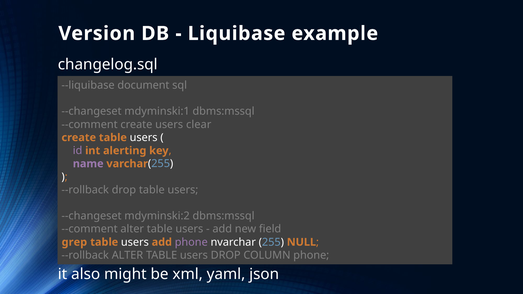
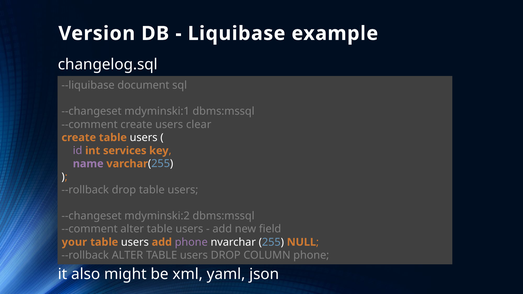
alerting: alerting -> services
grep: grep -> your
